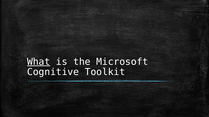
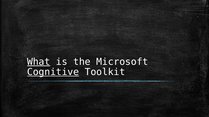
Cognitive underline: none -> present
